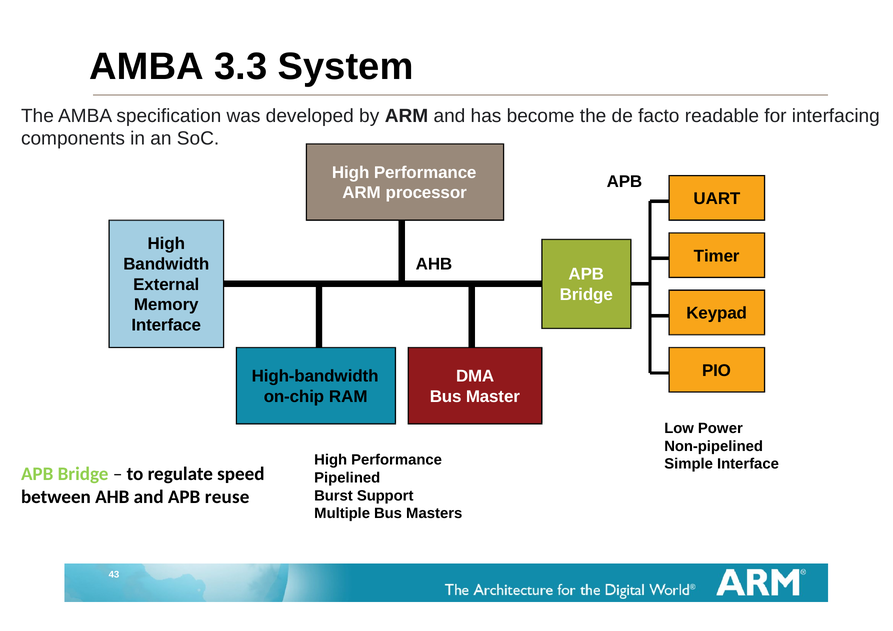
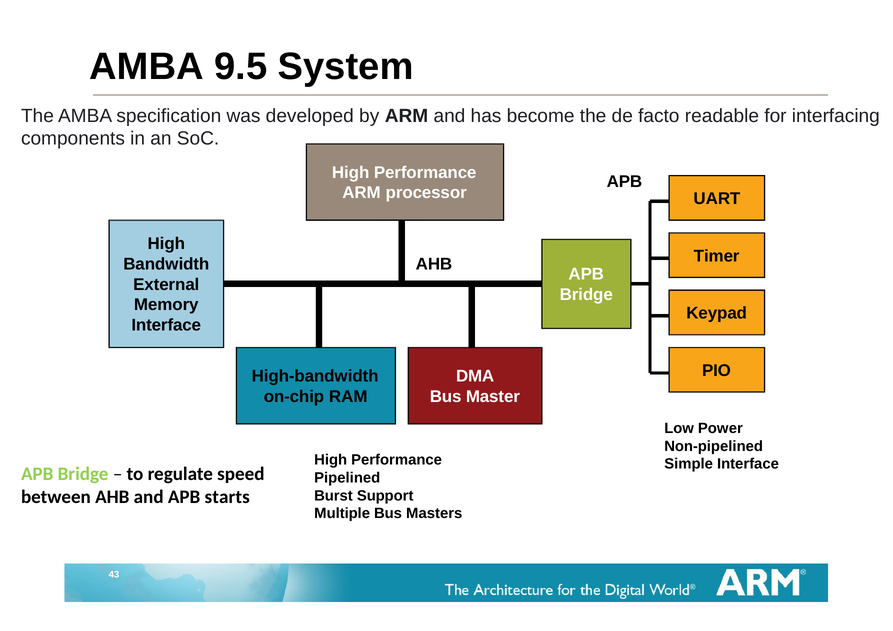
3.3: 3.3 -> 9.5
reuse: reuse -> starts
